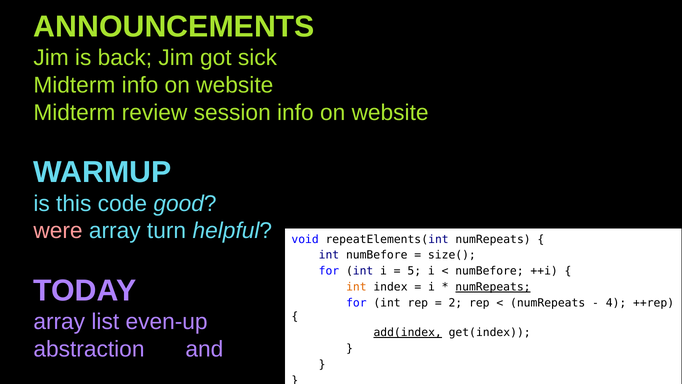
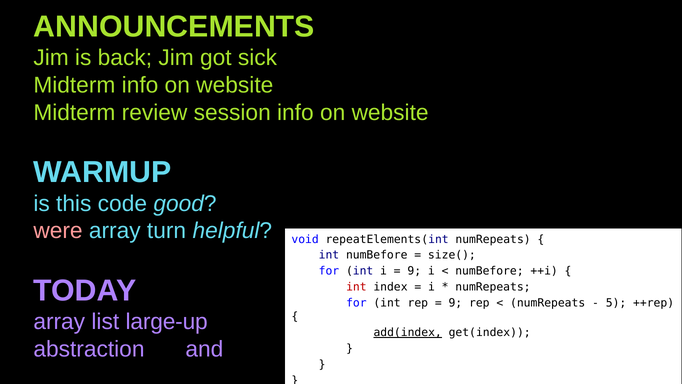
5 at (414, 271): 5 -> 9
int at (356, 287) colour: orange -> red
numRepeats at (493, 287) underline: present -> none
2 at (455, 303): 2 -> 9
4: 4 -> 5
even-up: even-up -> large-up
